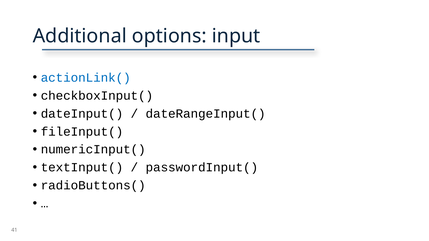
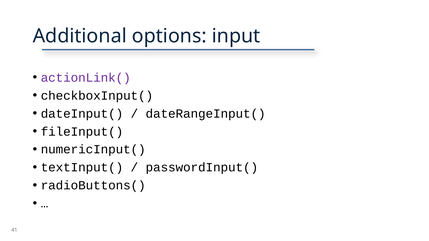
actionLink( colour: blue -> purple
